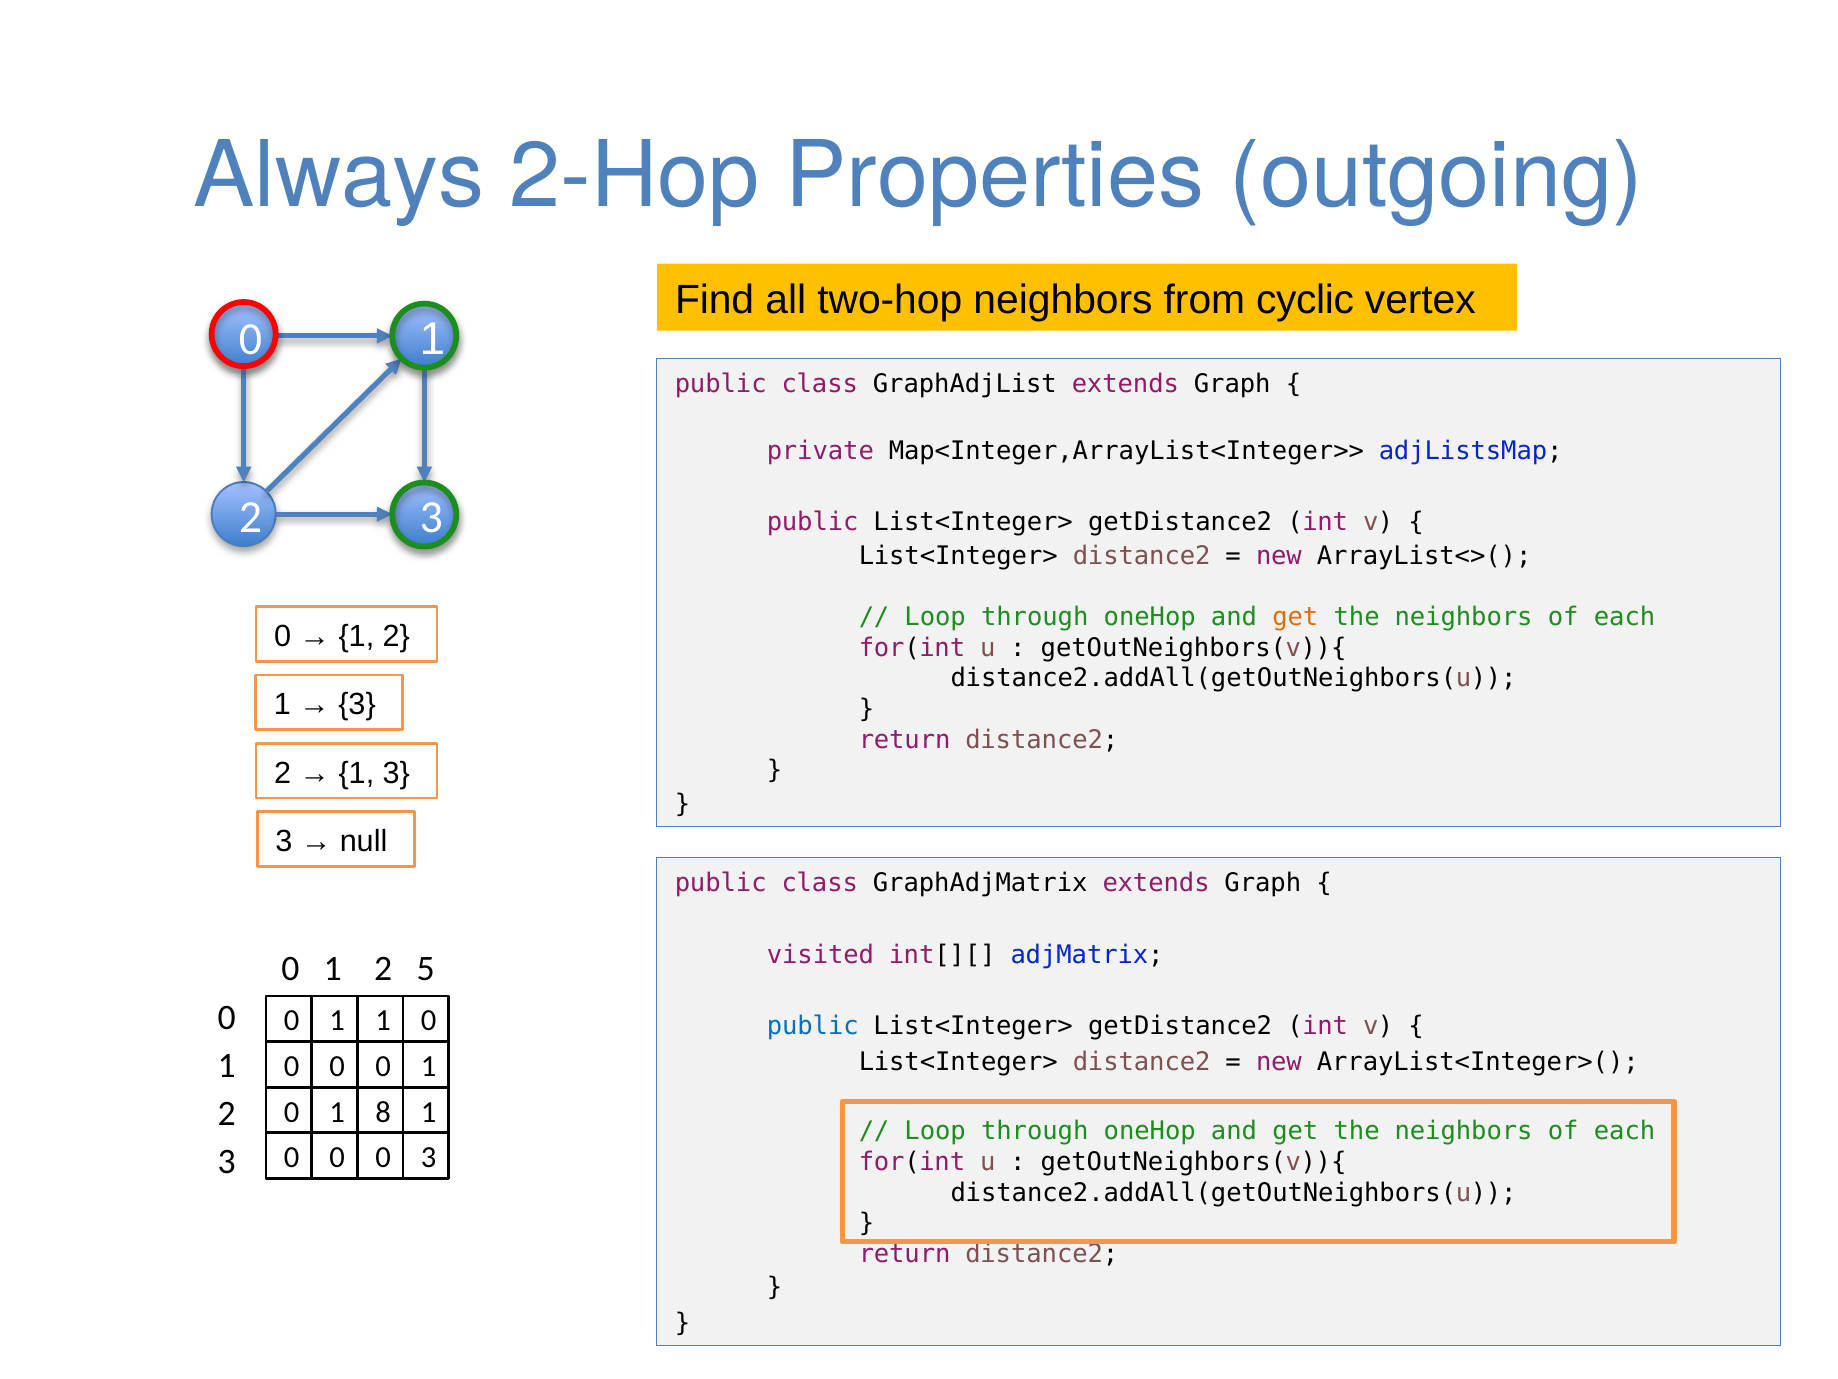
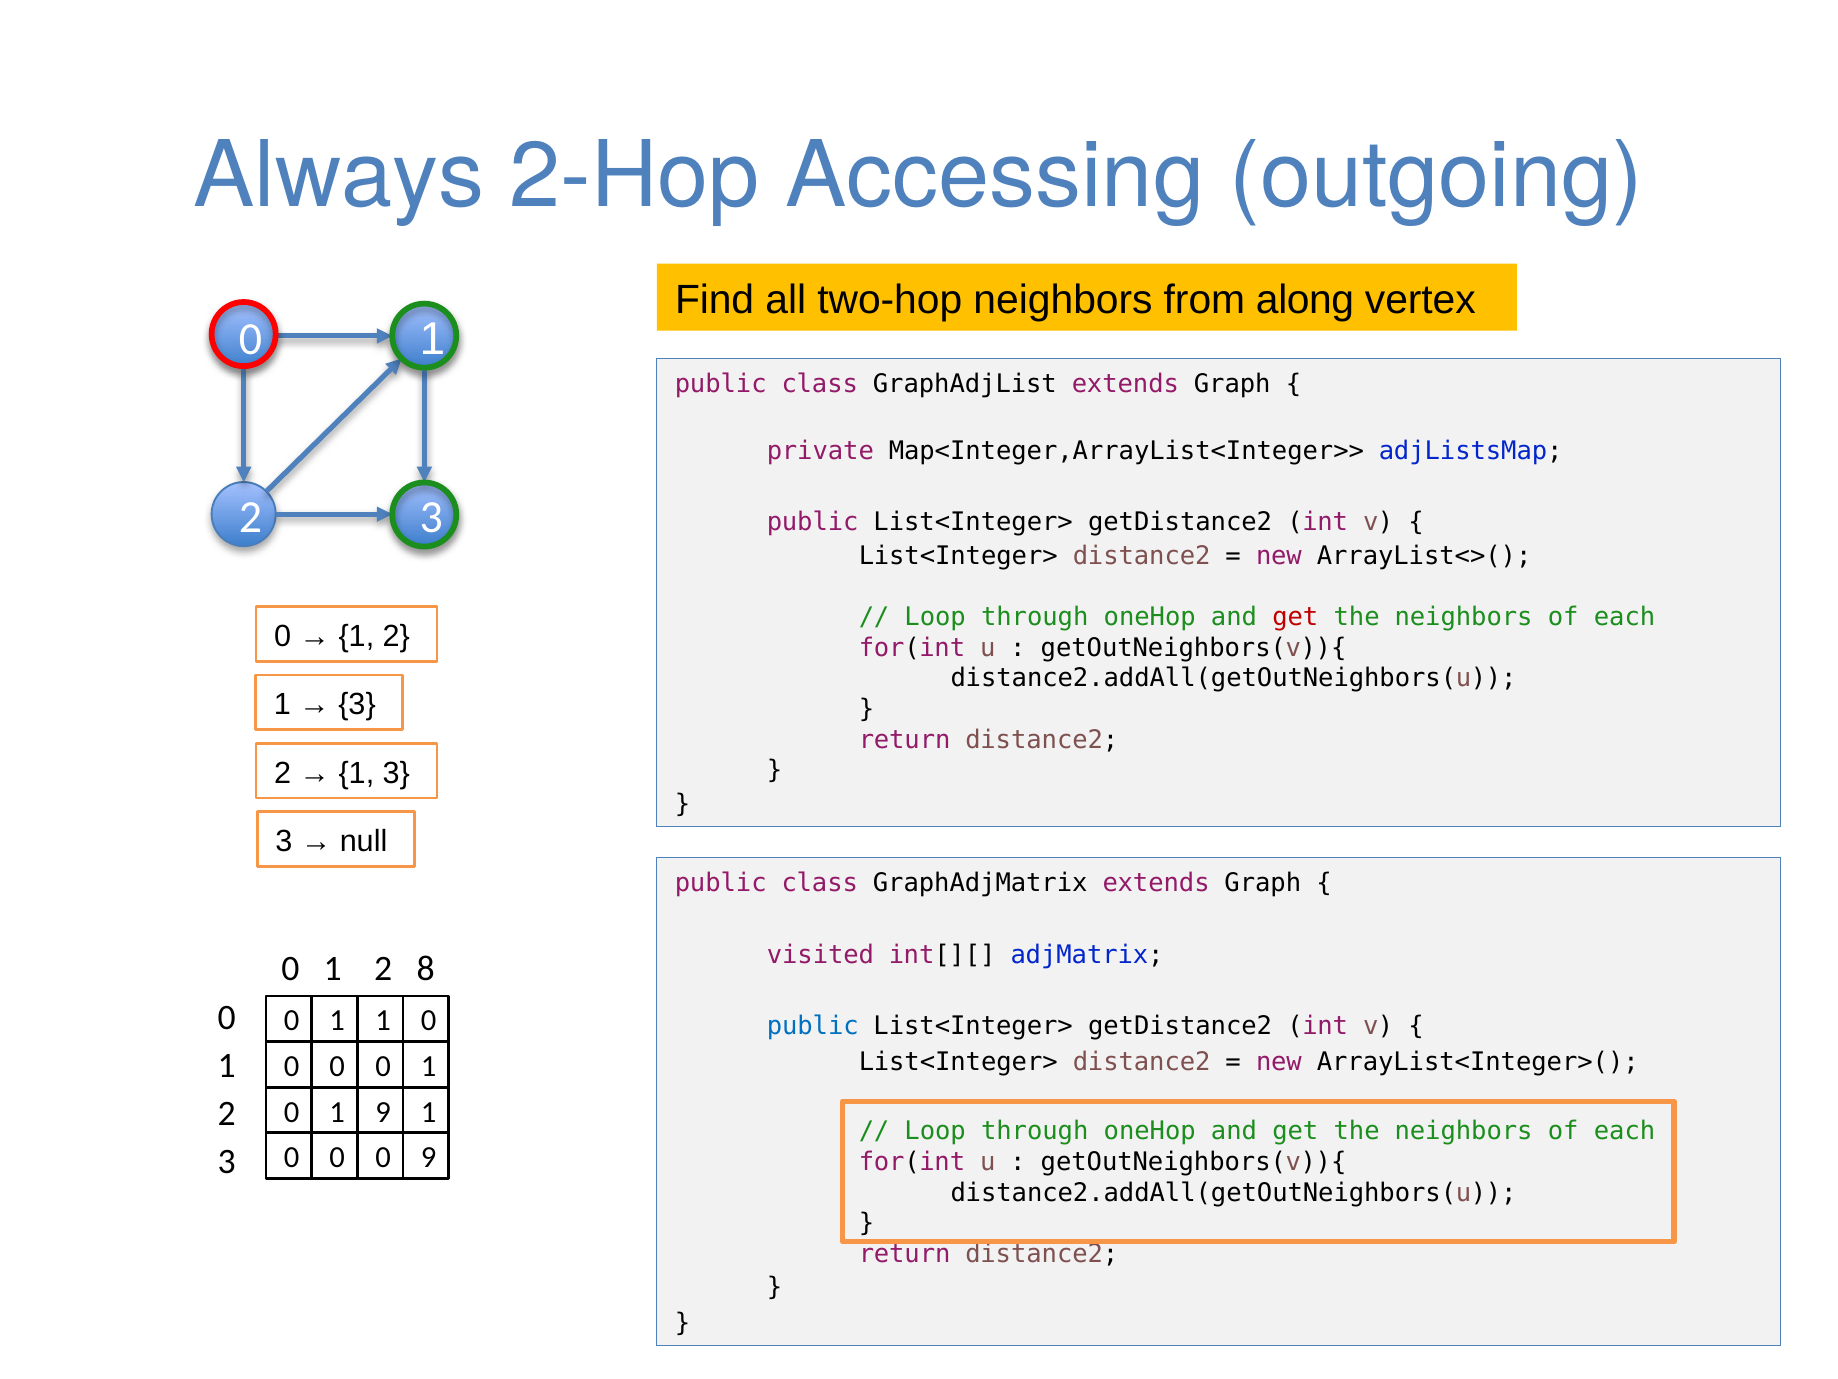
Properties: Properties -> Accessing
cyclic: cyclic -> along
get at (1295, 617) colour: orange -> red
5: 5 -> 8
1 8: 8 -> 9
0 3: 3 -> 9
